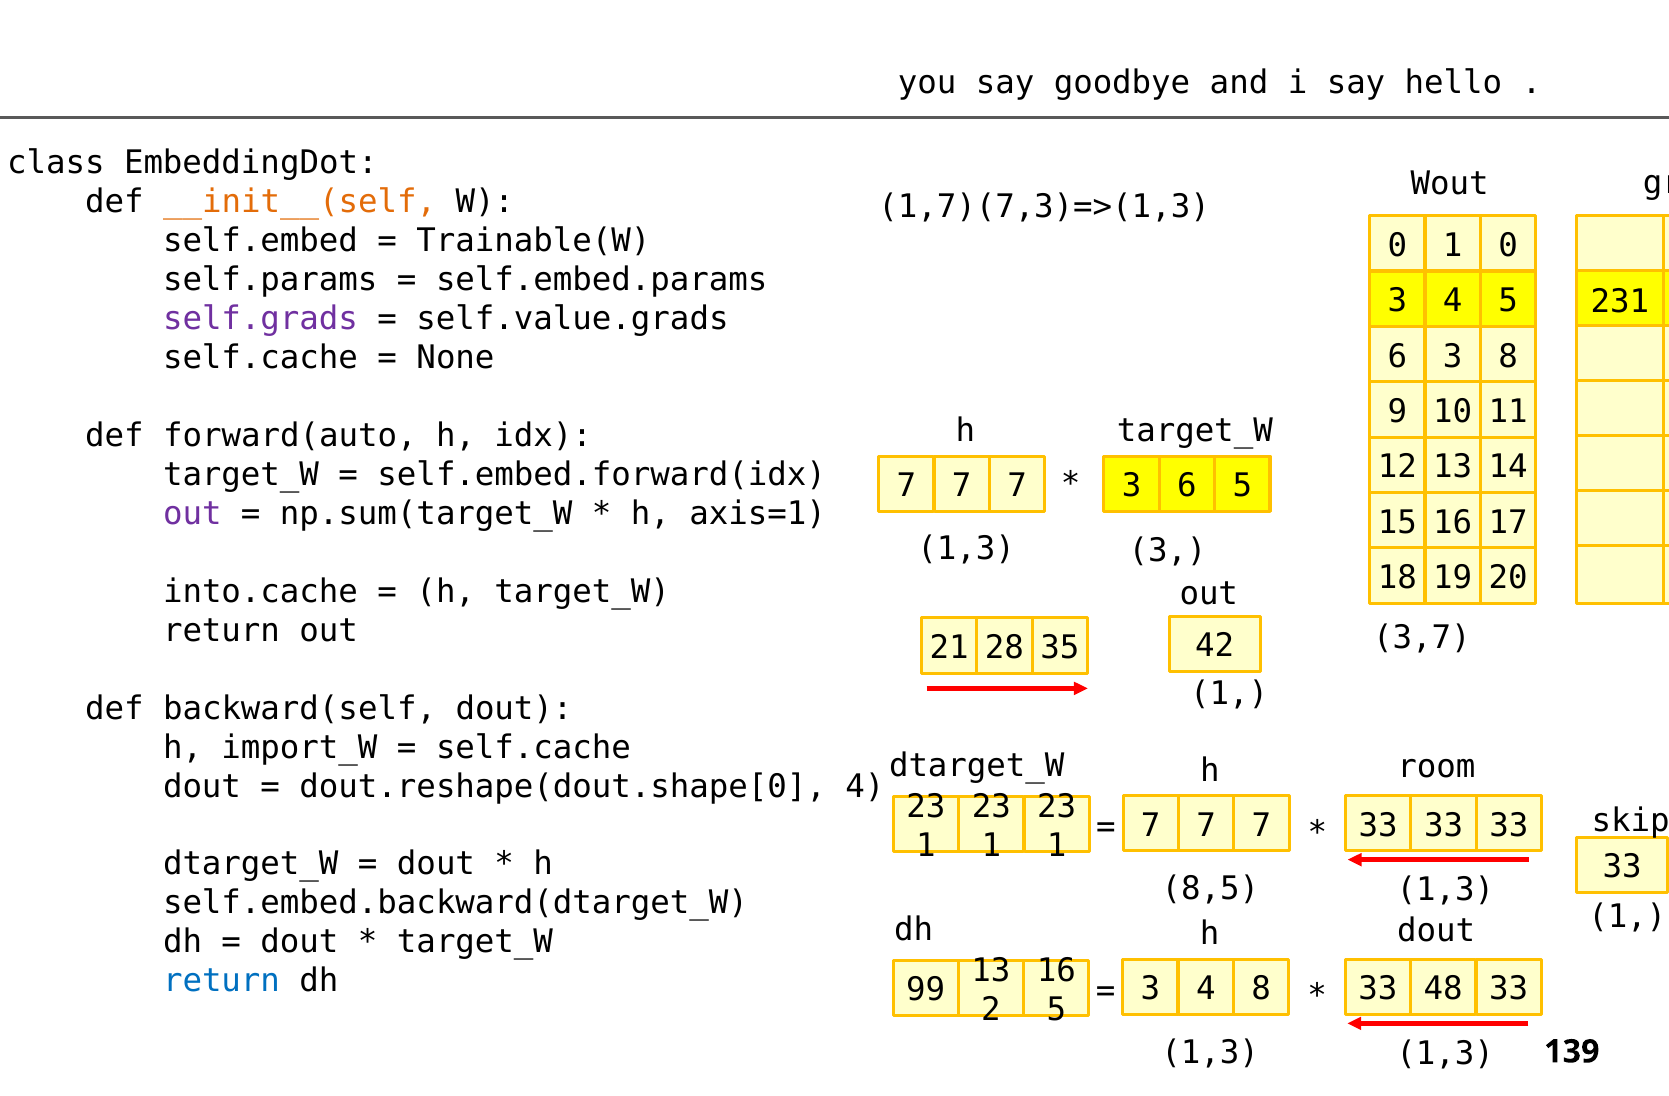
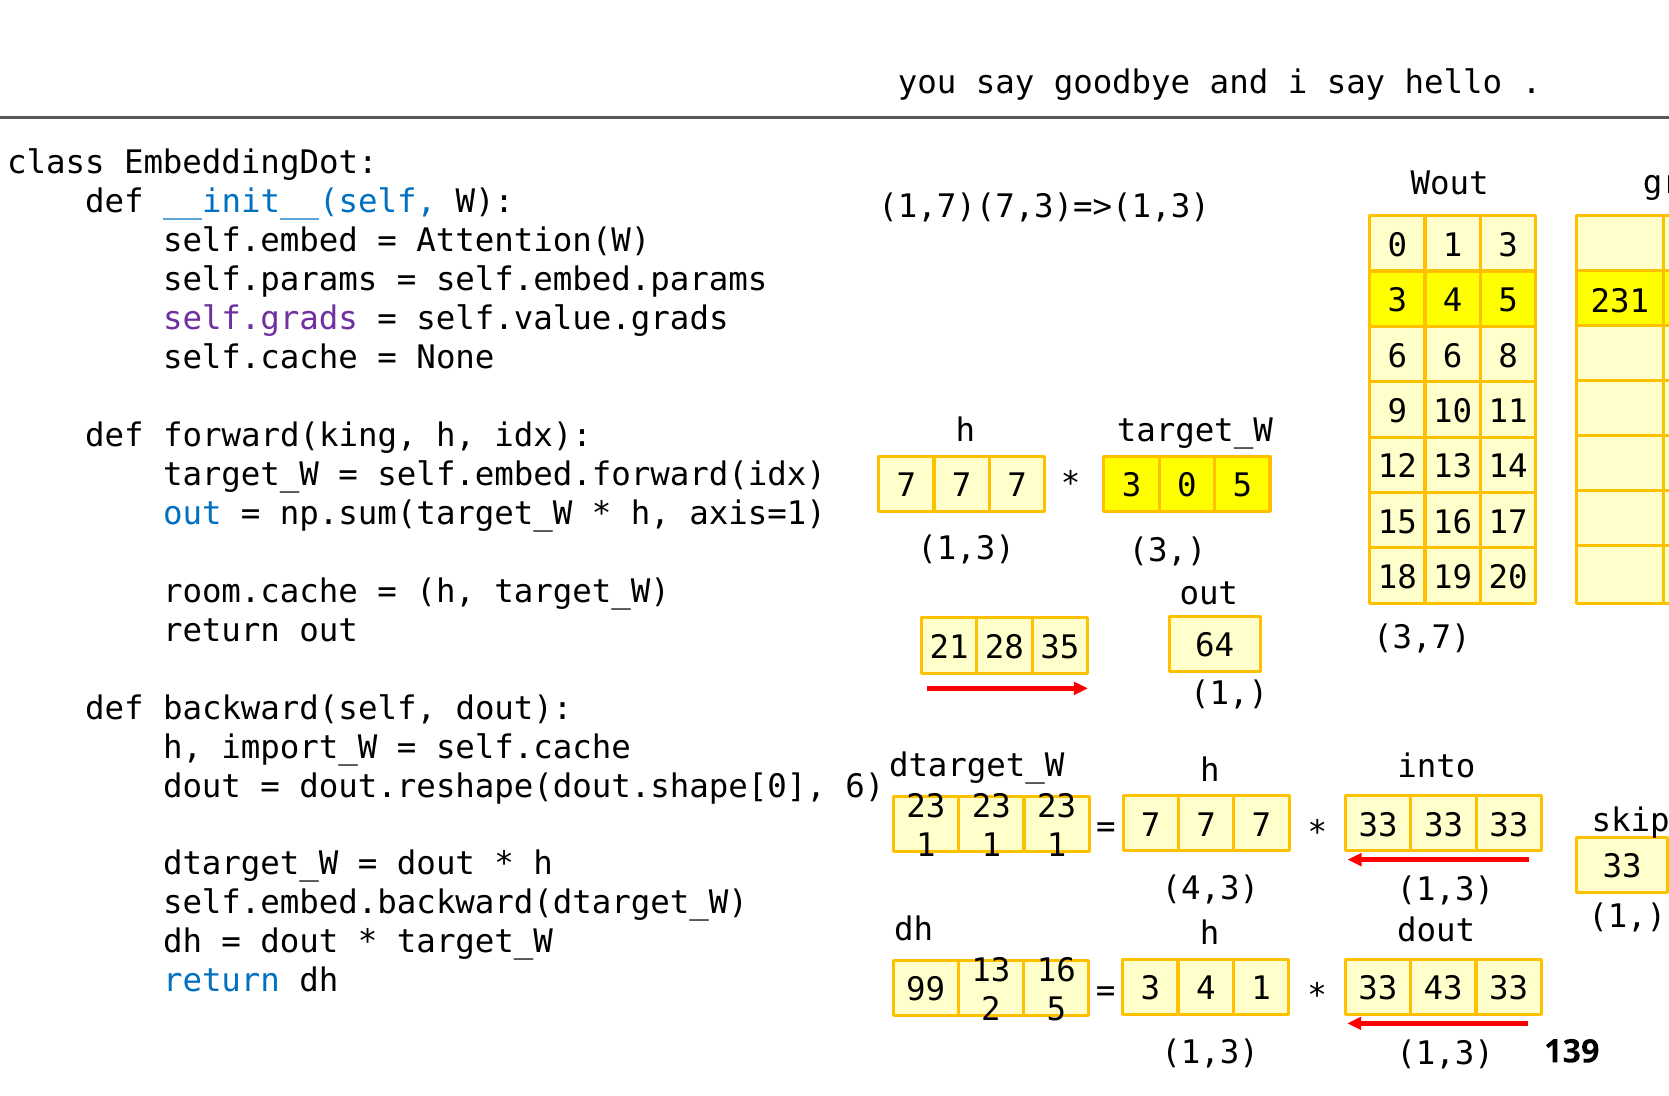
__init__(self colour: orange -> blue
Trainable(W: Trainable(W -> Attention(W
1 0: 0 -> 3
6 3: 3 -> 6
forward(auto: forward(auto -> forward(king
3 6: 6 -> 0
out at (192, 514) colour: purple -> blue
into.cache: into.cache -> room.cache
42: 42 -> 64
room: room -> into
dout.reshape(dout.shape[0 4: 4 -> 6
8,5: 8,5 -> 4,3
4 8: 8 -> 1
48: 48 -> 43
